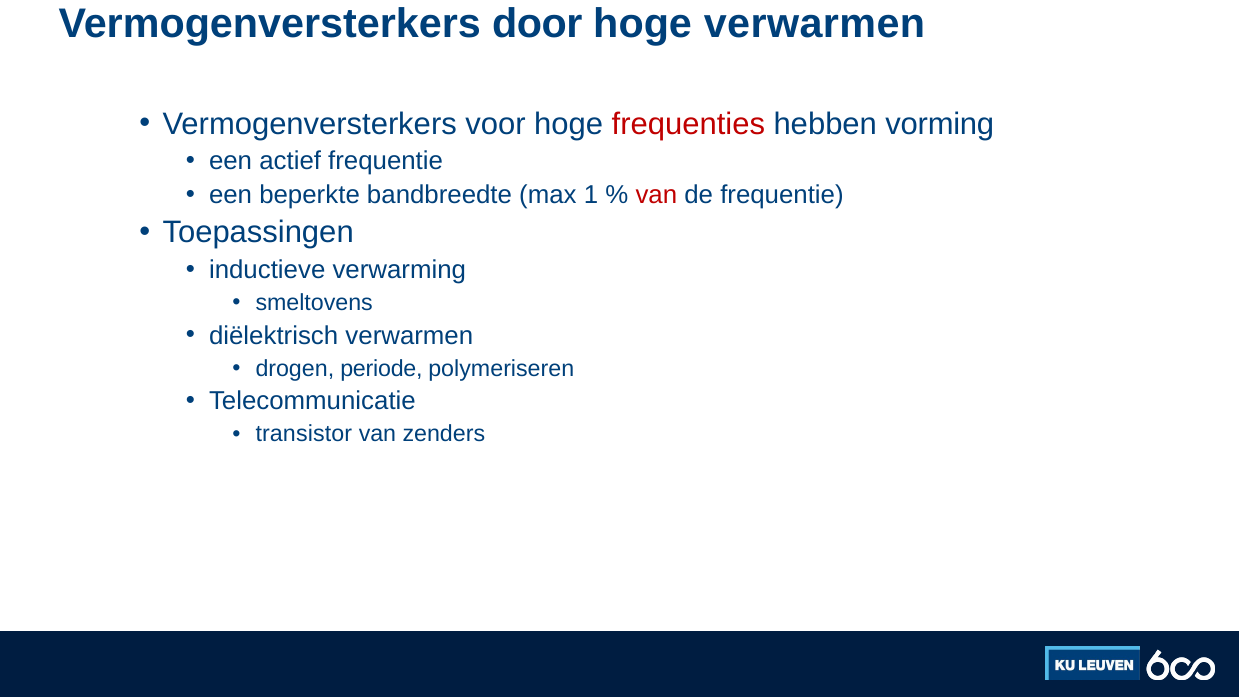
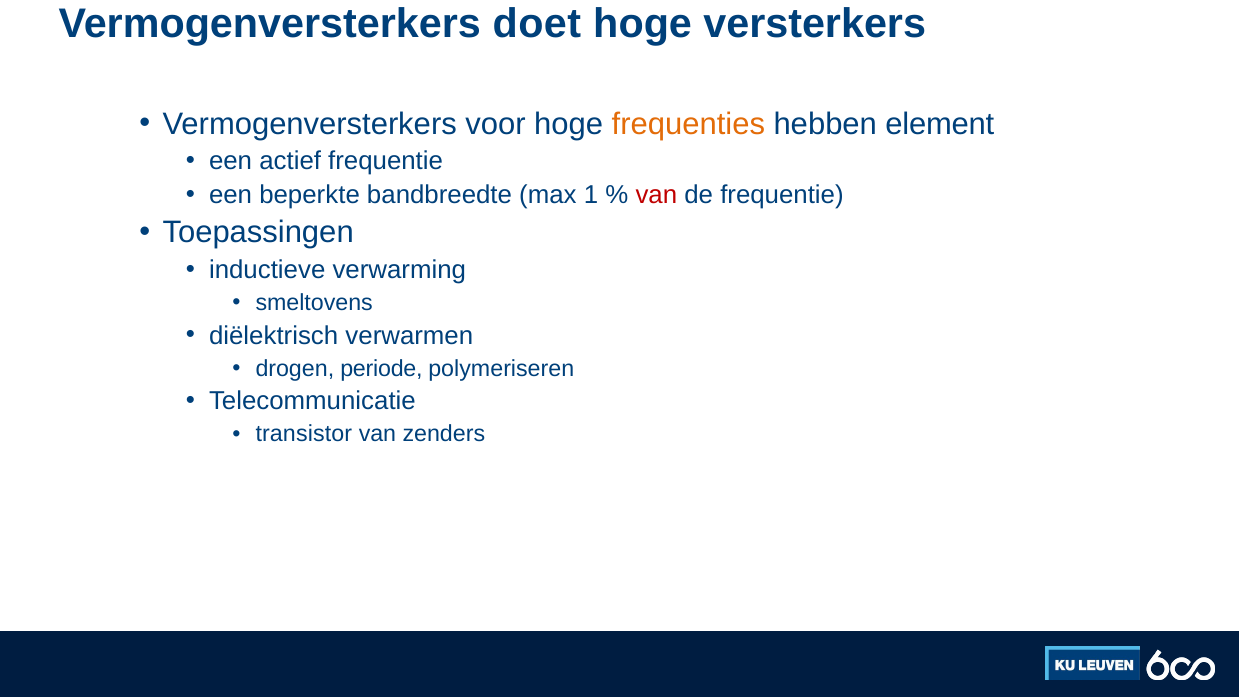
door: door -> doet
hoge verwarmen: verwarmen -> versterkers
frequenties colour: red -> orange
vorming: vorming -> element
